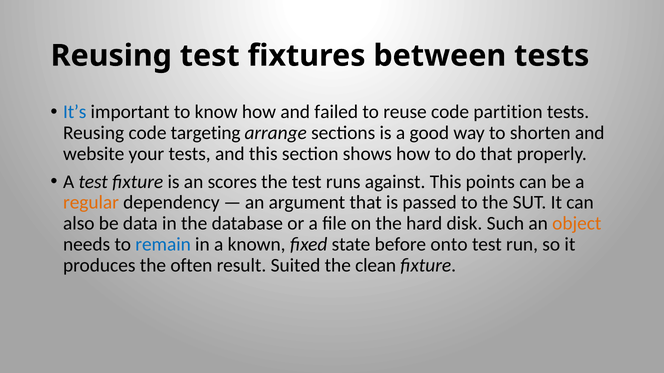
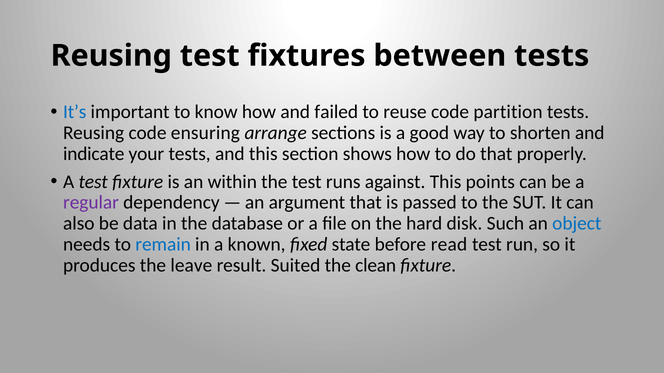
targeting: targeting -> ensuring
website: website -> indicate
scores: scores -> within
regular colour: orange -> purple
object colour: orange -> blue
onto: onto -> read
often: often -> leave
